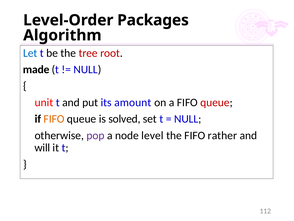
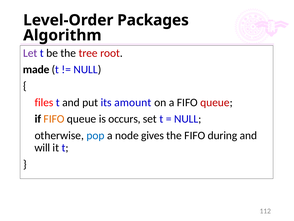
Let colour: blue -> purple
unit: unit -> files
solved: solved -> occurs
pop colour: purple -> blue
level: level -> gives
rather: rather -> during
